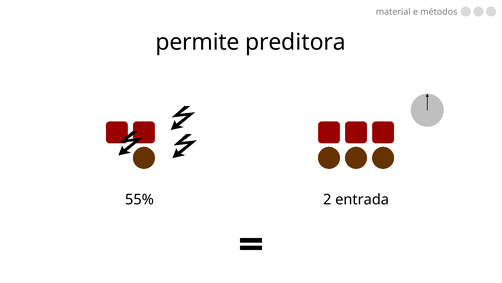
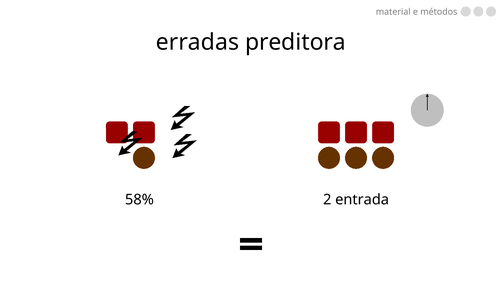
permite: permite -> erradas
55%: 55% -> 58%
